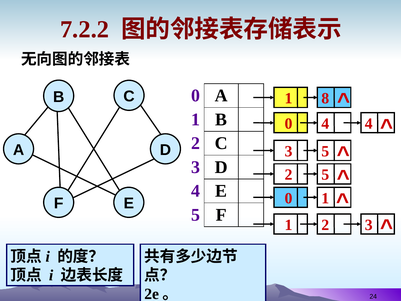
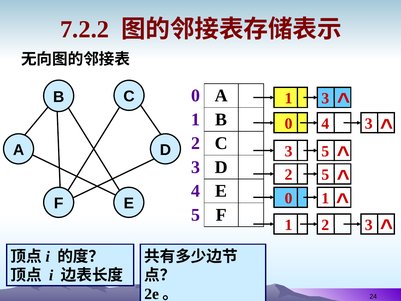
1 8: 8 -> 3
4 4: 4 -> 3
